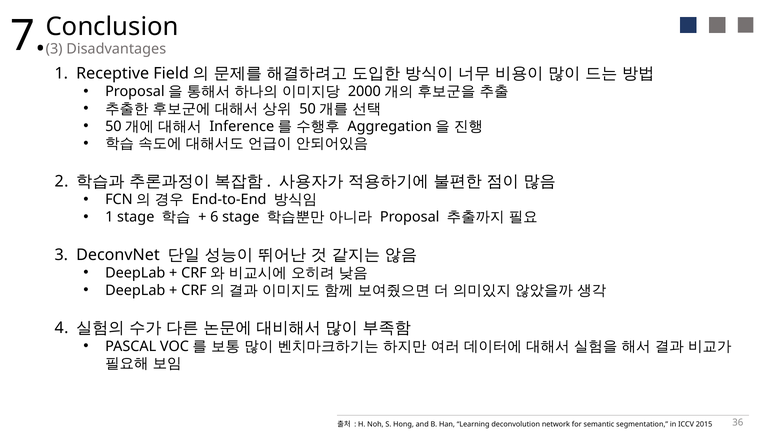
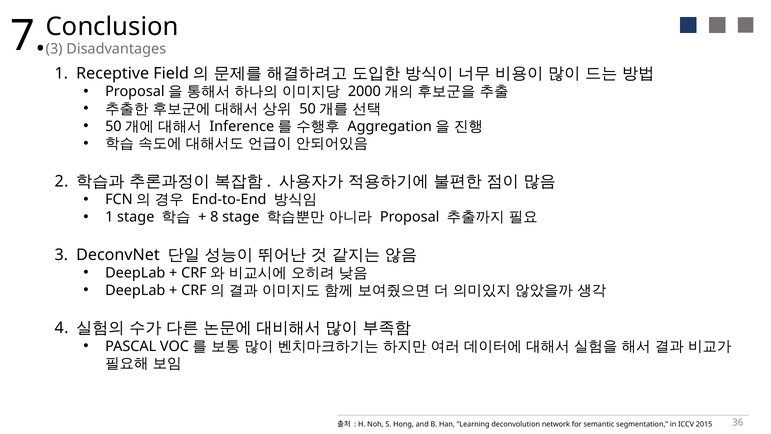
6: 6 -> 8
